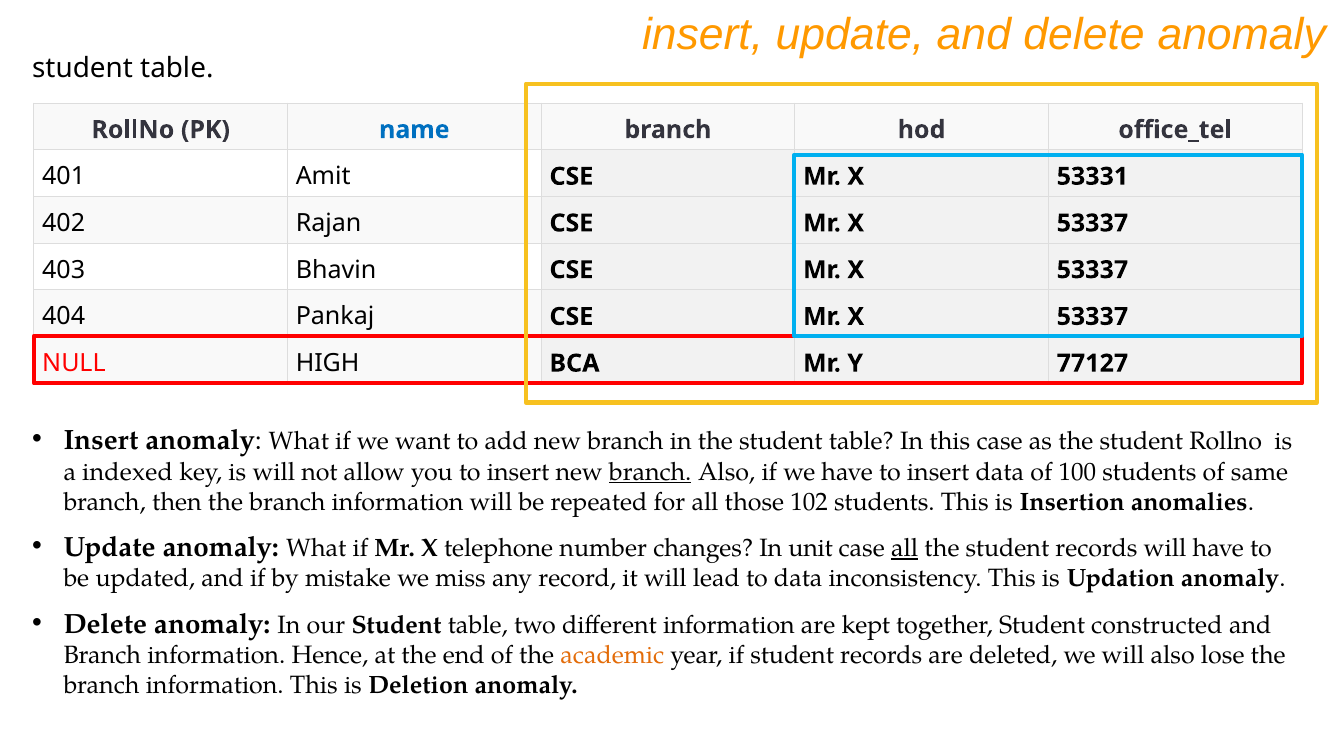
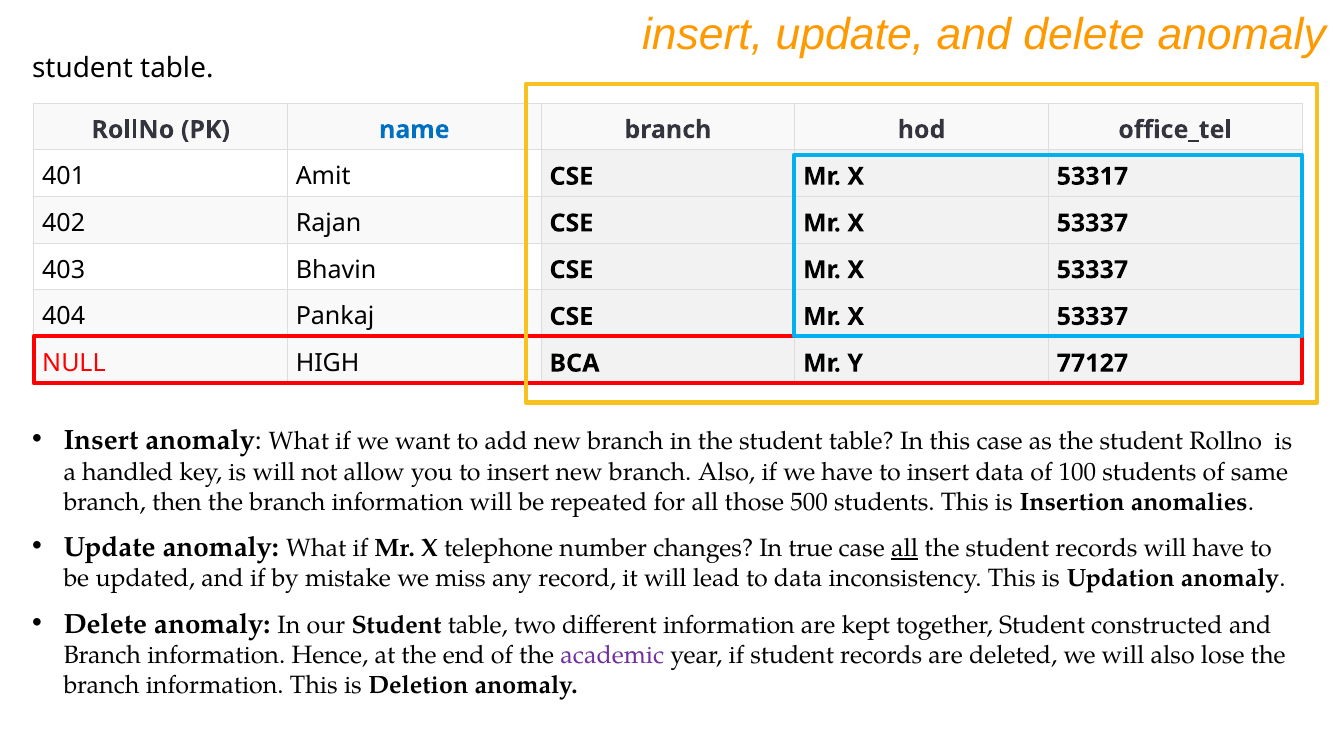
53331: 53331 -> 53317
indexed: indexed -> handled
branch at (650, 472) underline: present -> none
102: 102 -> 500
unit: unit -> true
academic colour: orange -> purple
